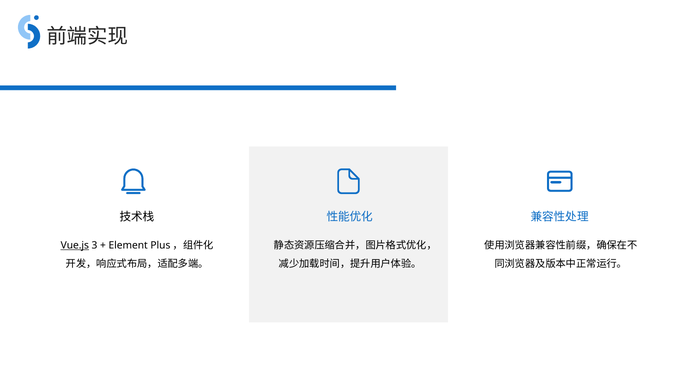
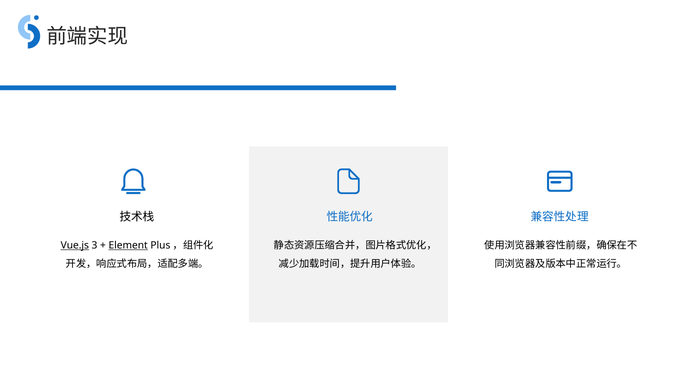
Element underline: none -> present
